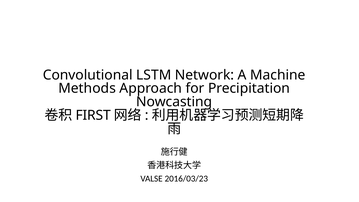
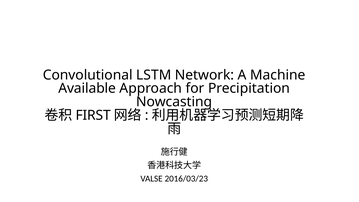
Methods: Methods -> Available
